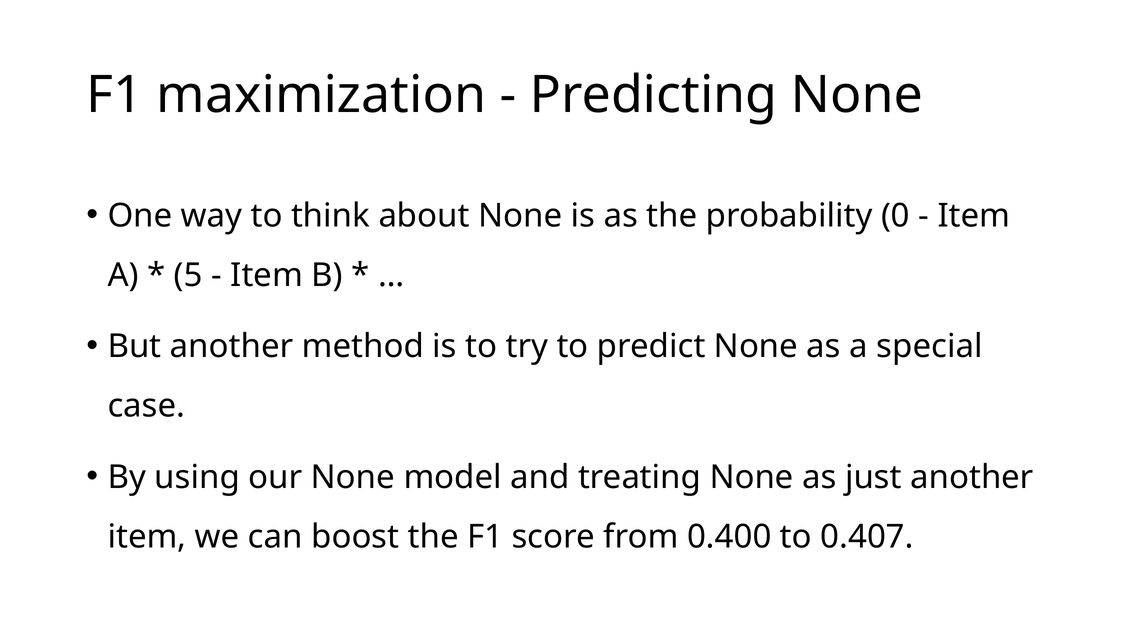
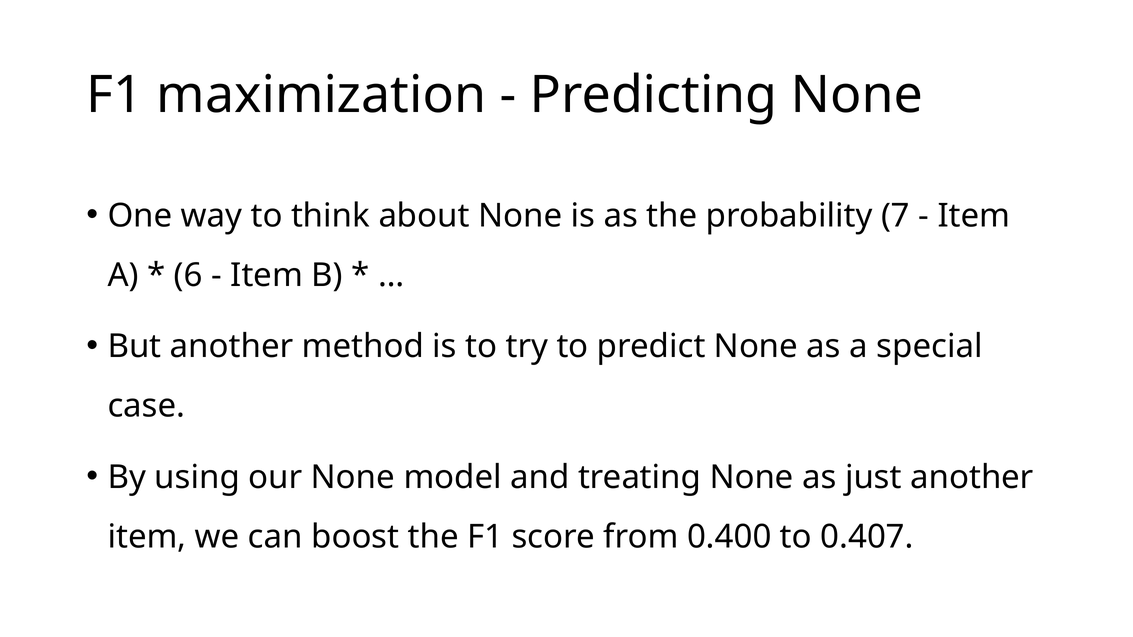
0: 0 -> 7
5: 5 -> 6
